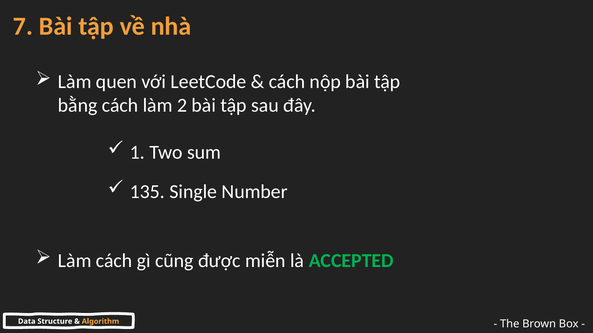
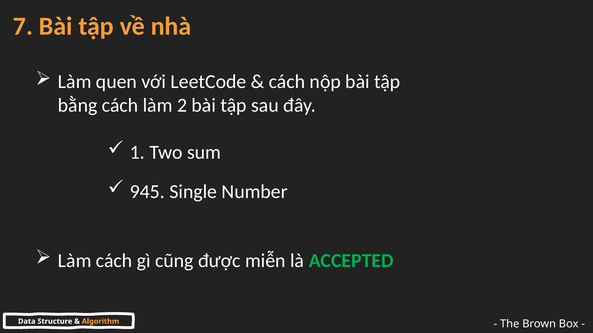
135: 135 -> 945
